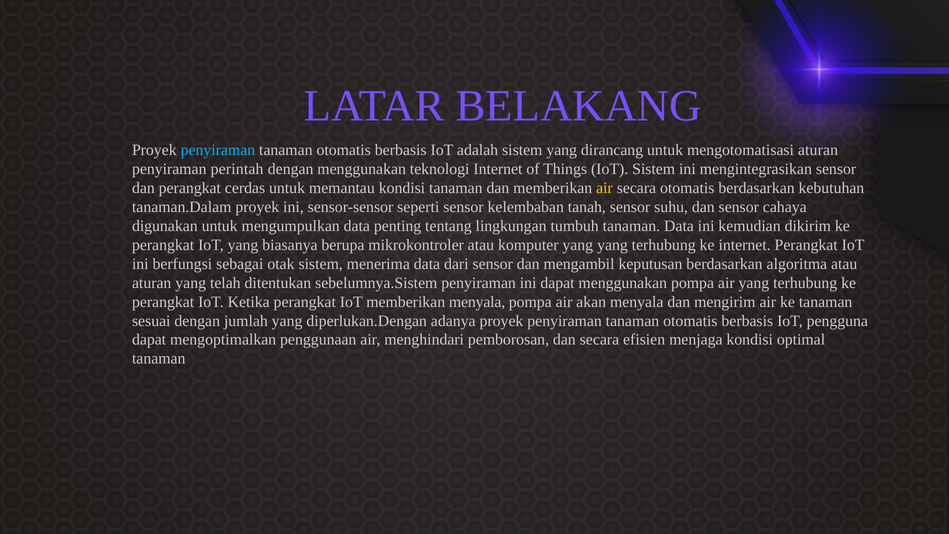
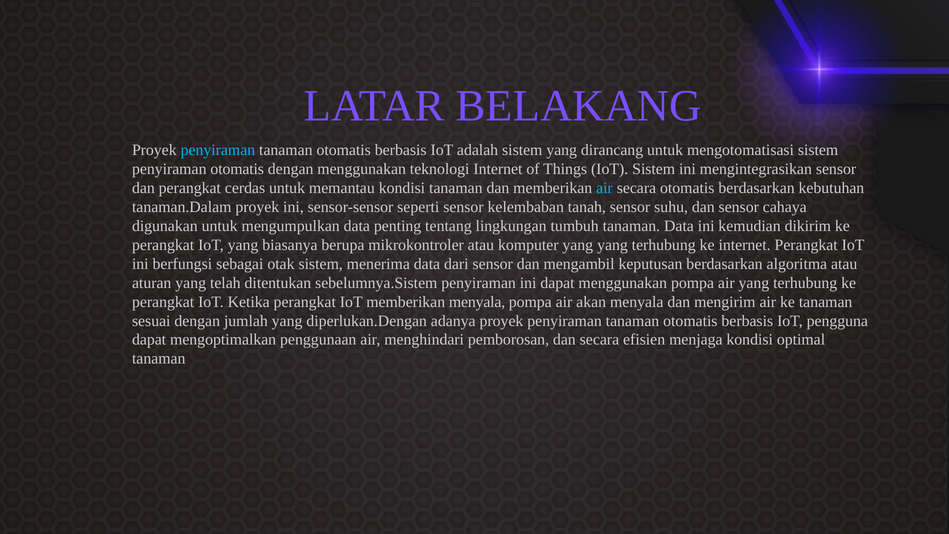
mengotomatisasi aturan: aturan -> sistem
penyiraman perintah: perintah -> otomatis
air at (604, 188) colour: yellow -> light blue
